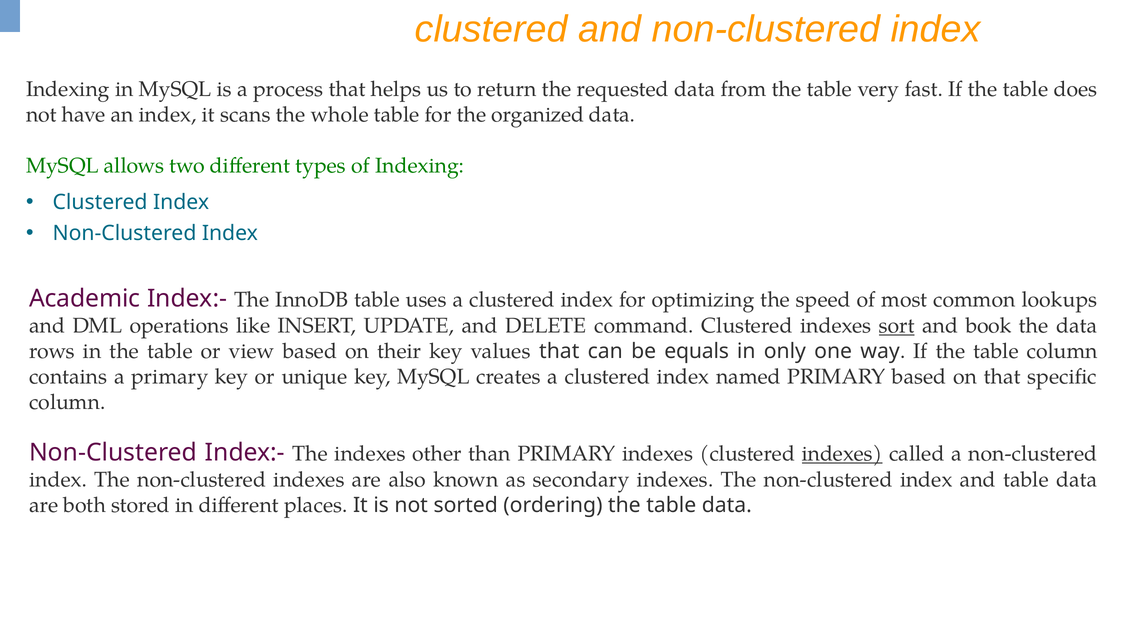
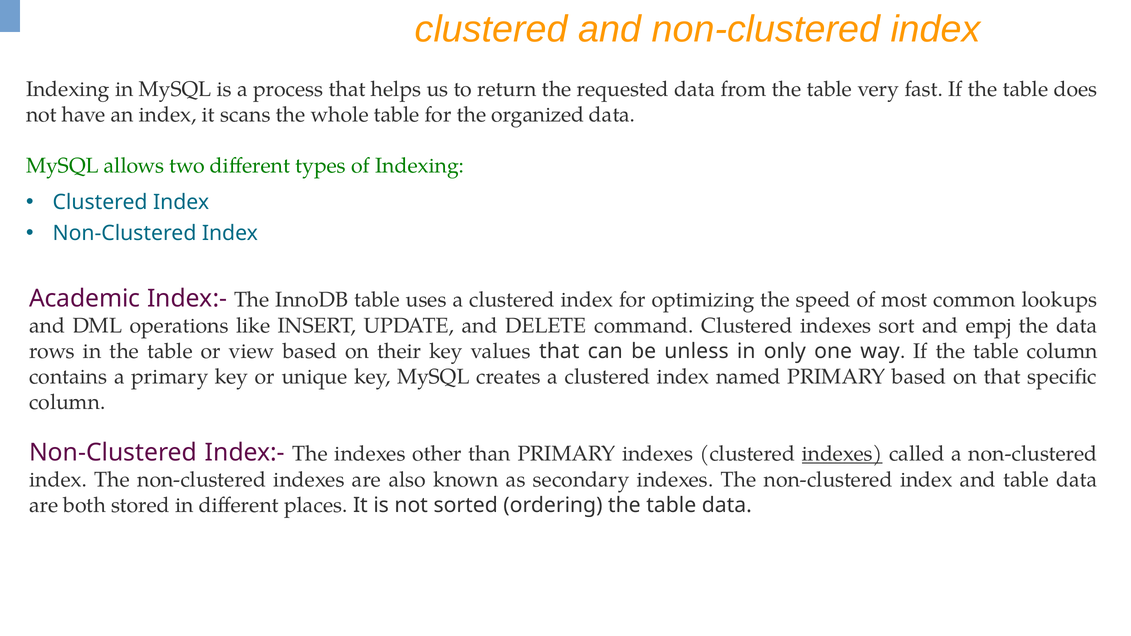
sort underline: present -> none
book: book -> empj
equals: equals -> unless
